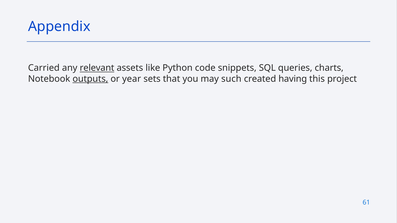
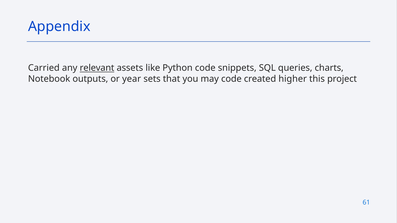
outputs underline: present -> none
may such: such -> code
having: having -> higher
